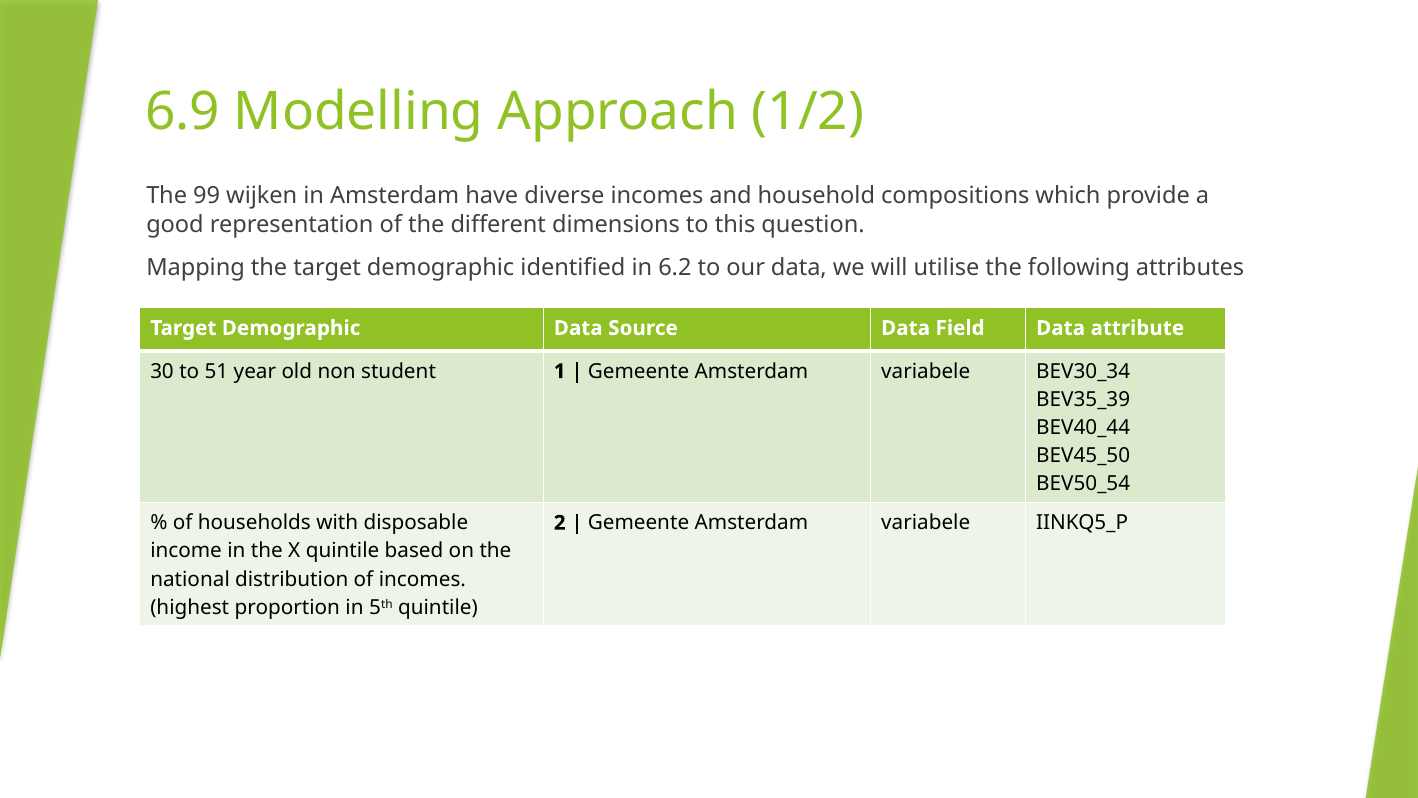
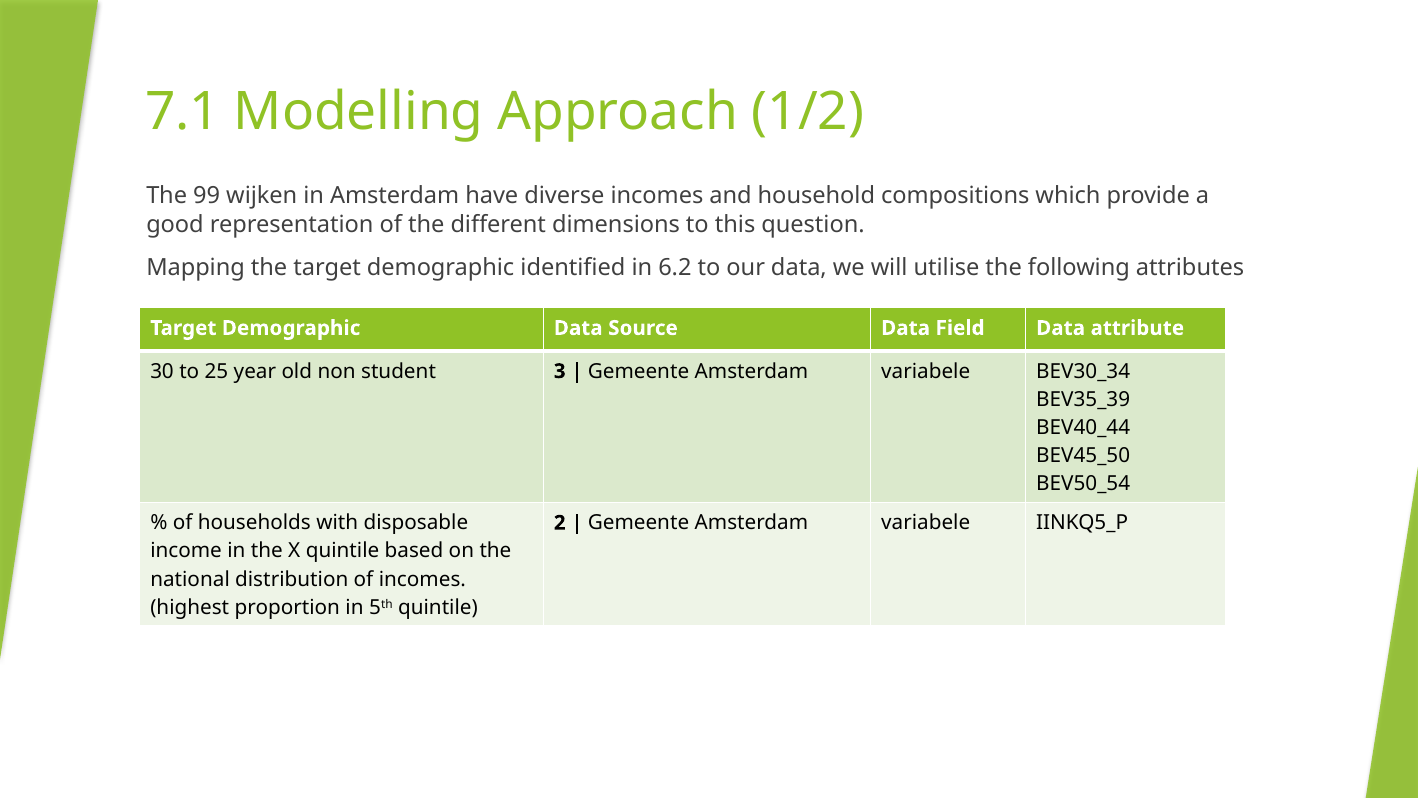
6.9: 6.9 -> 7.1
51: 51 -> 25
1: 1 -> 3
